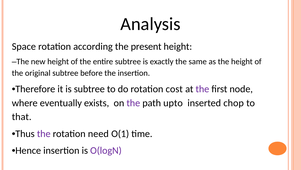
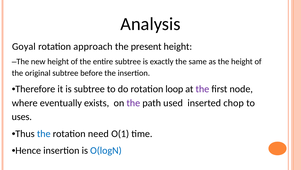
Space: Space -> Goyal
according: according -> approach
cost: cost -> loop
upto: upto -> used
that: that -> uses
the at (44, 133) colour: purple -> blue
O(logN colour: purple -> blue
